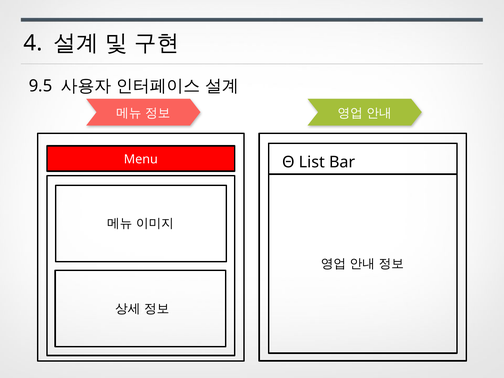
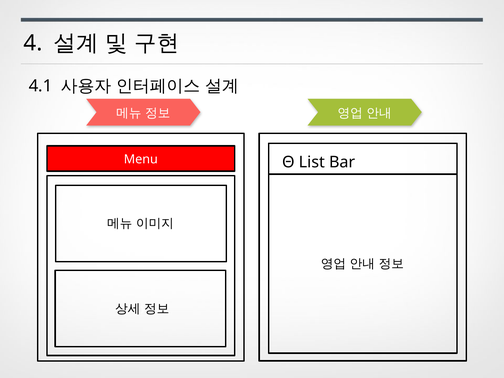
9.5: 9.5 -> 4.1
